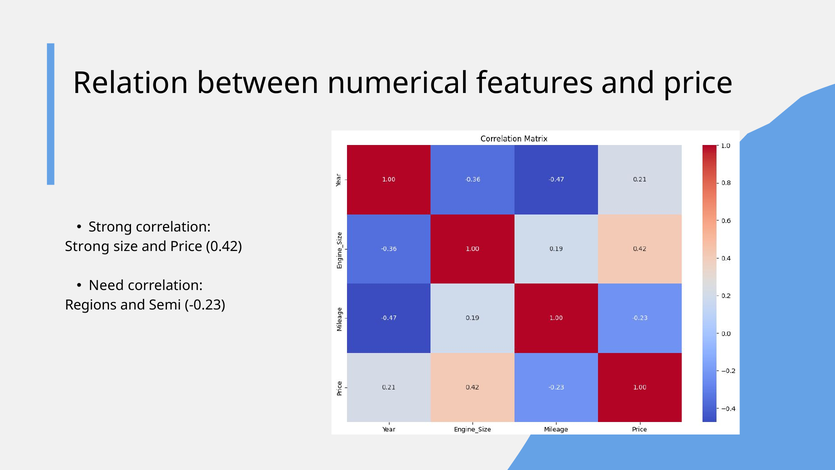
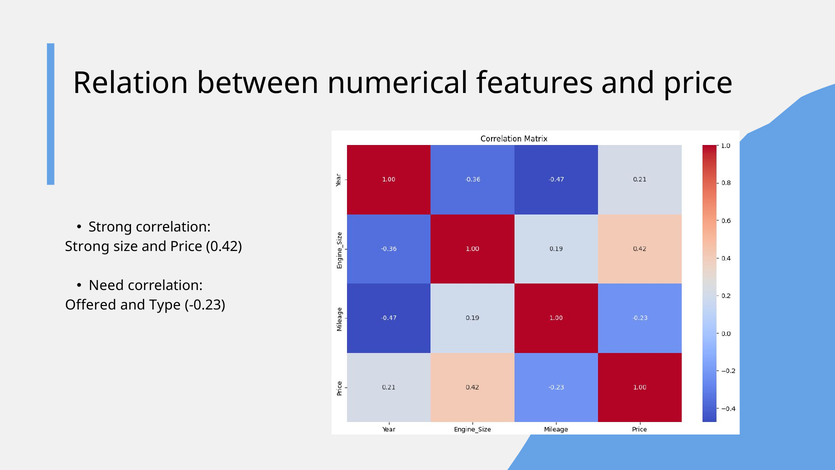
Regions: Regions -> Offered
Semi: Semi -> Type
